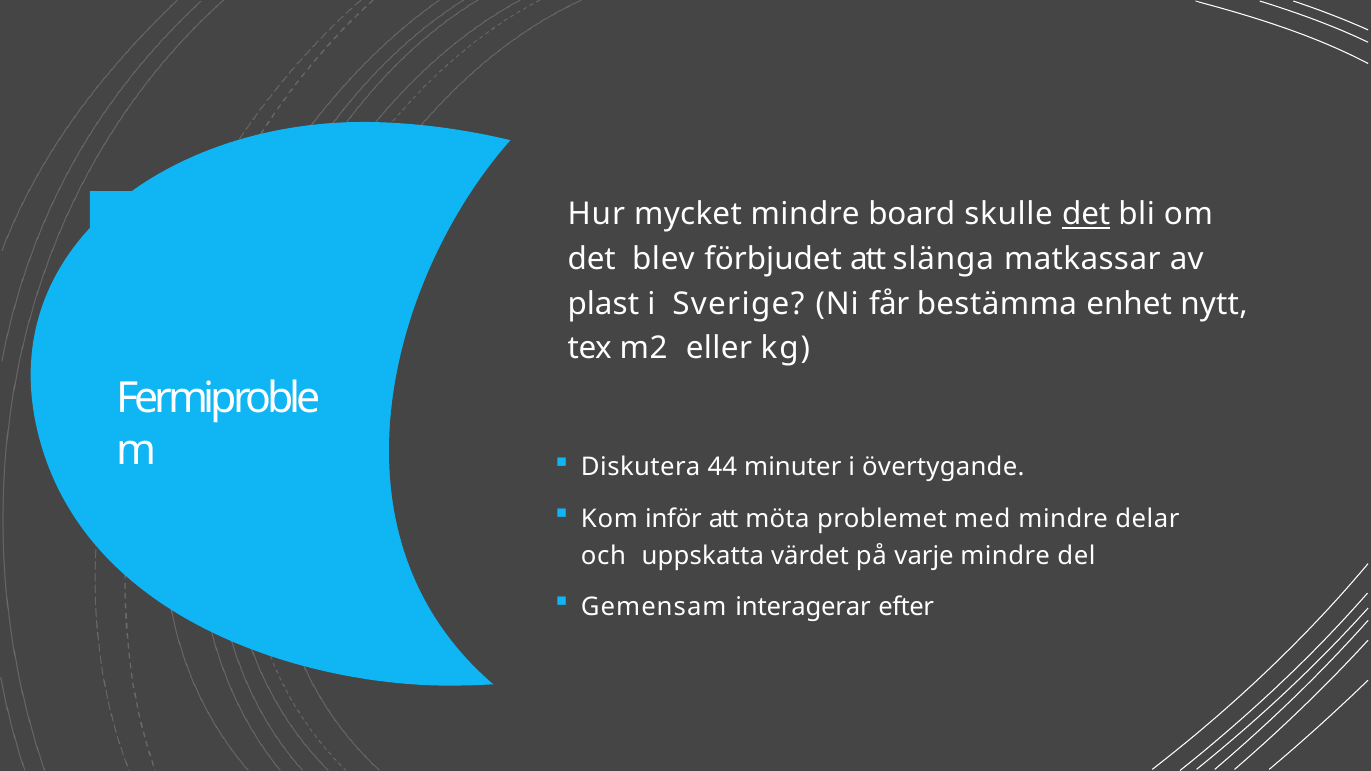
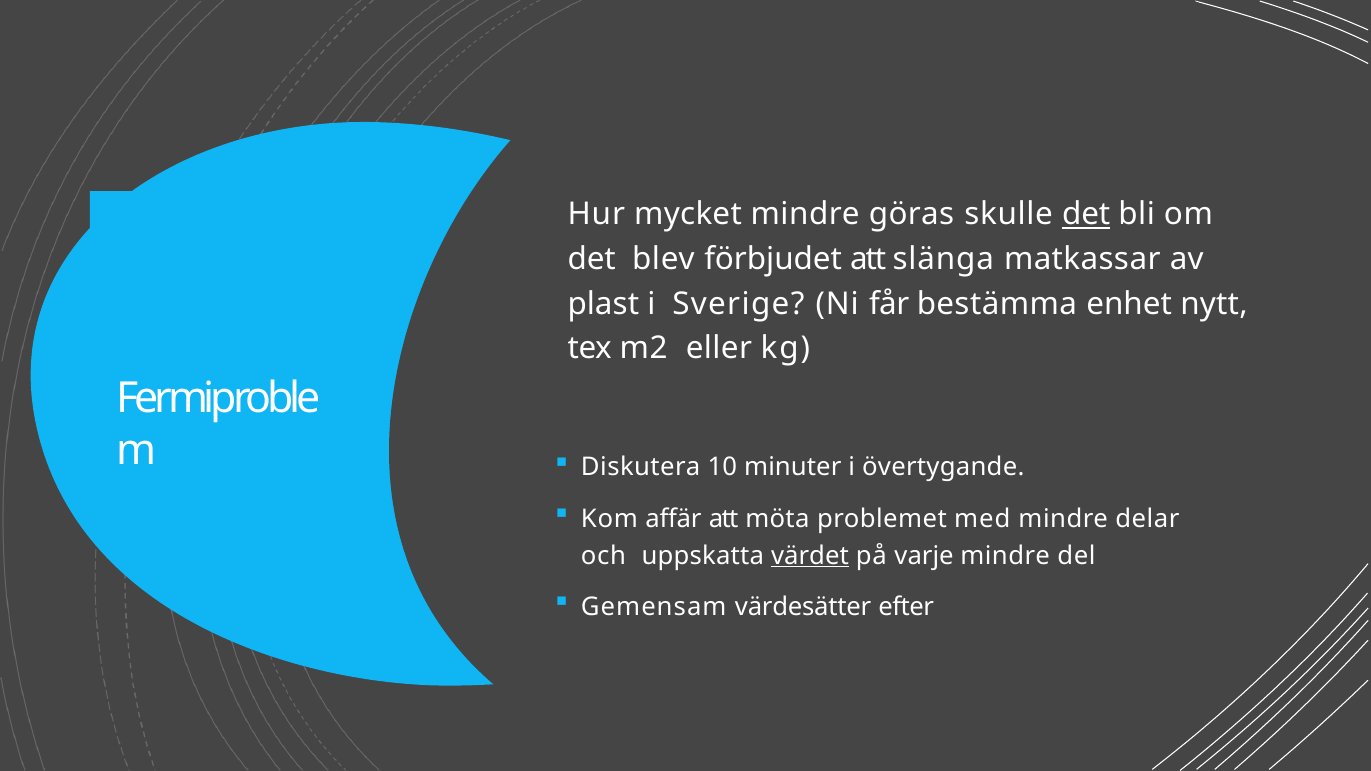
board: board -> göras
44: 44 -> 10
inför: inför -> affär
värdet underline: none -> present
interagerar: interagerar -> värdesätter
